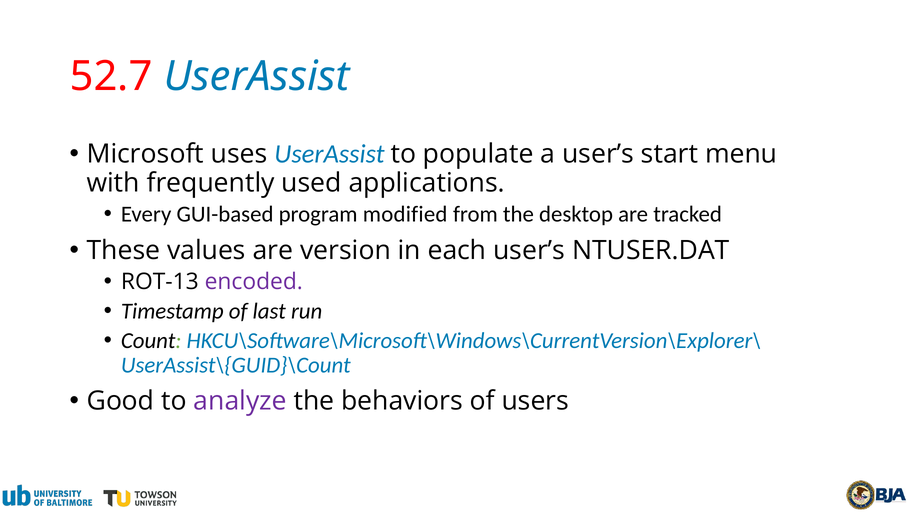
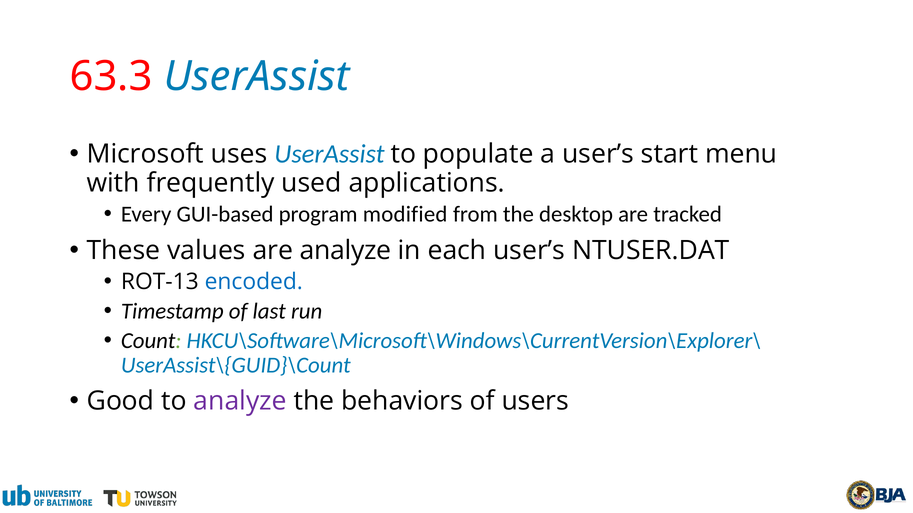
52.7: 52.7 -> 63.3
are version: version -> analyze
encoded colour: purple -> blue
